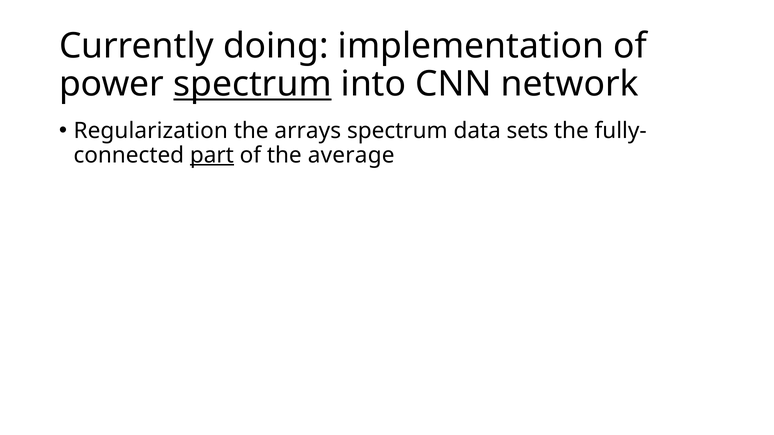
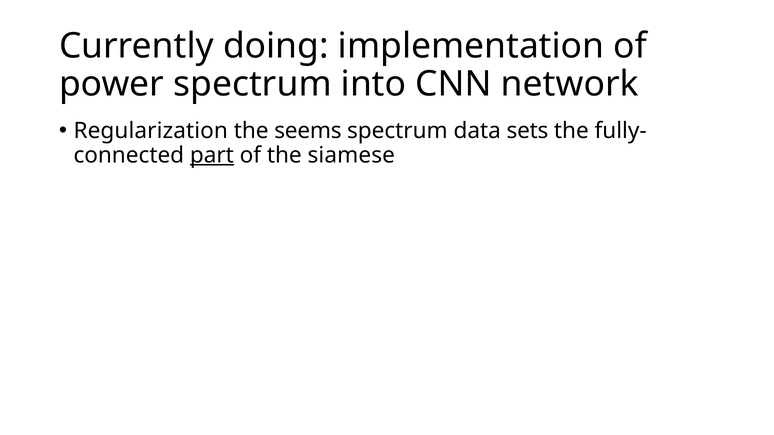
spectrum at (252, 84) underline: present -> none
arrays: arrays -> seems
average: average -> siamese
